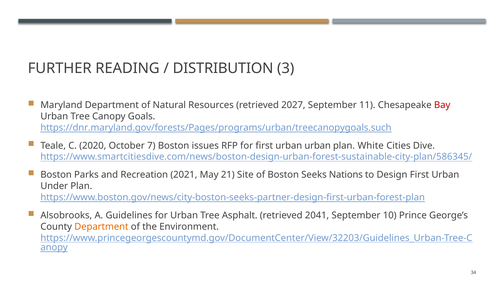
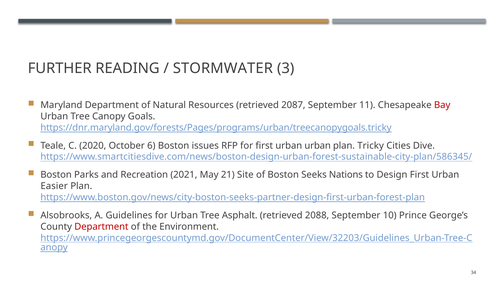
DISTRIBUTION: DISTRIBUTION -> STORMWATER
2027: 2027 -> 2087
https://dnr.maryland.gov/forests/Pages/programs/urban/treecanopygoals.such: https://dnr.maryland.gov/forests/Pages/programs/urban/treecanopygoals.such -> https://dnr.maryland.gov/forests/Pages/programs/urban/treecanopygoals.tricky
7: 7 -> 6
White: White -> Tricky
Under: Under -> Easier
2041: 2041 -> 2088
Department at (101, 227) colour: orange -> red
